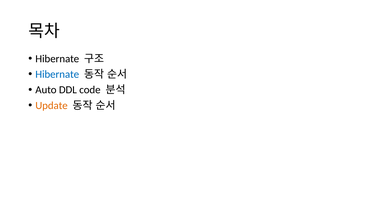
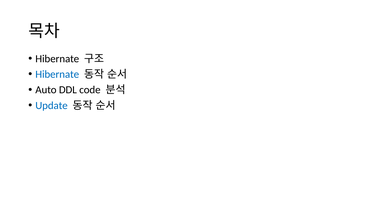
Update colour: orange -> blue
